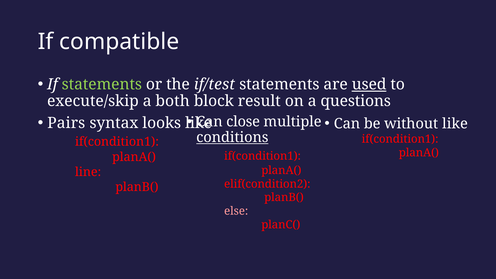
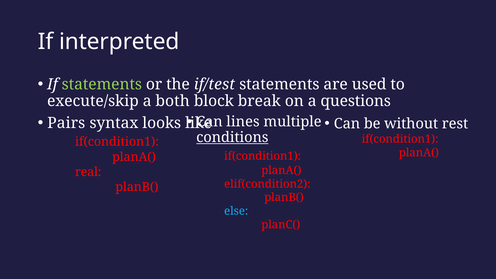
compatible: compatible -> interpreted
used underline: present -> none
result: result -> break
close: close -> lines
without like: like -> rest
line: line -> real
else colour: pink -> light blue
